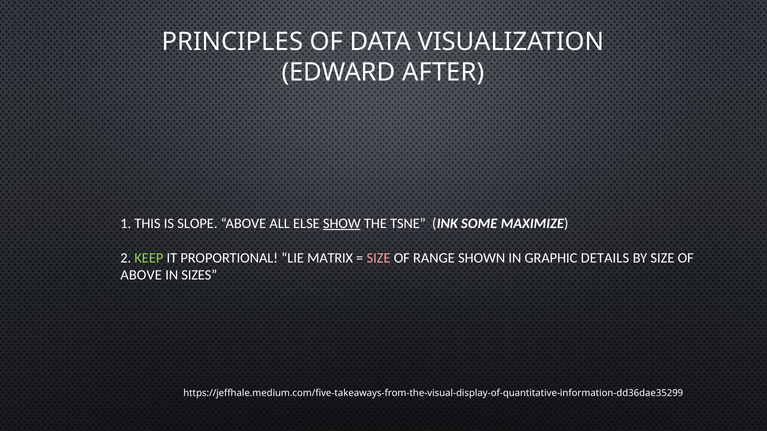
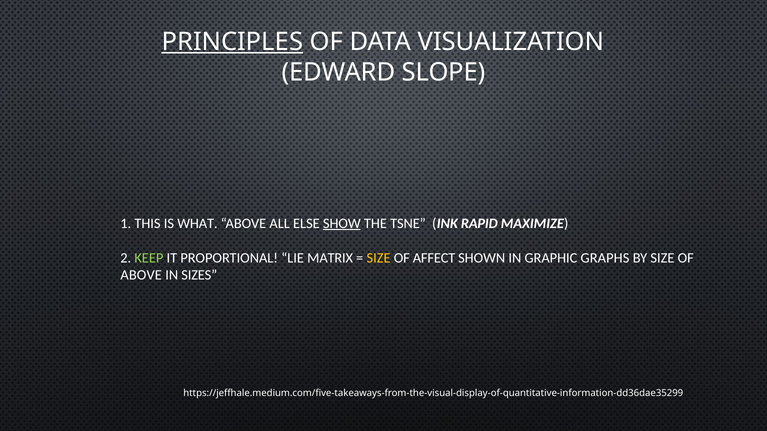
PRINCIPLES underline: none -> present
AFTER: AFTER -> SLOPE
SLOPE: SLOPE -> WHAT
SOME: SOME -> RAPID
SIZE at (379, 258) colour: pink -> yellow
RANGE: RANGE -> AFFECT
DETAILS: DETAILS -> GRAPHS
